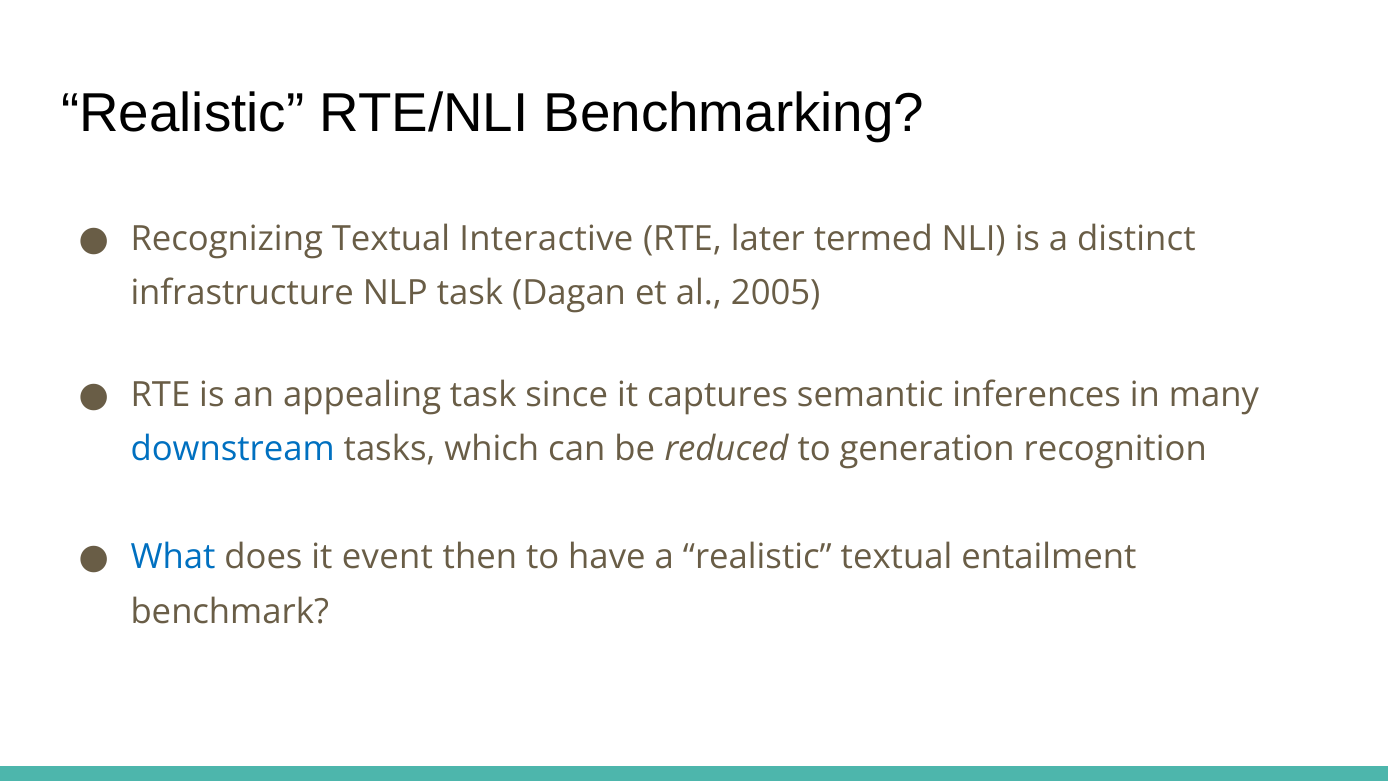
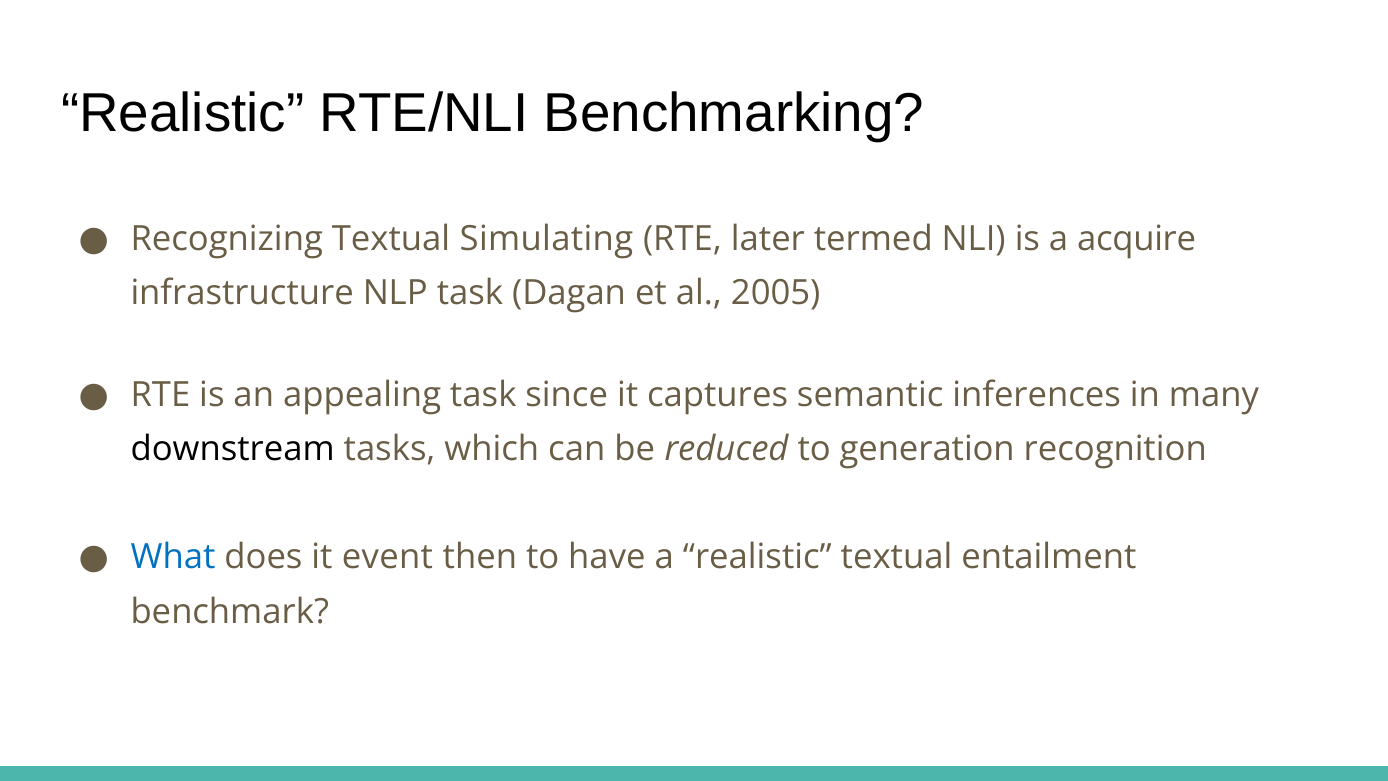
Interactive: Interactive -> Simulating
distinct: distinct -> acquire
downstream colour: blue -> black
